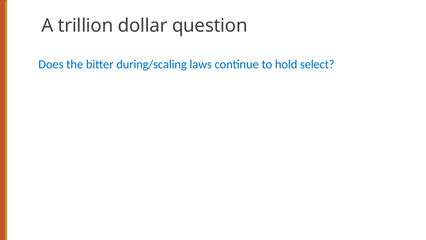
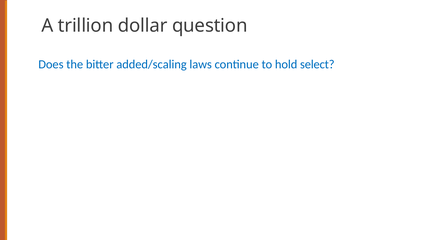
during/scaling: during/scaling -> added/scaling
